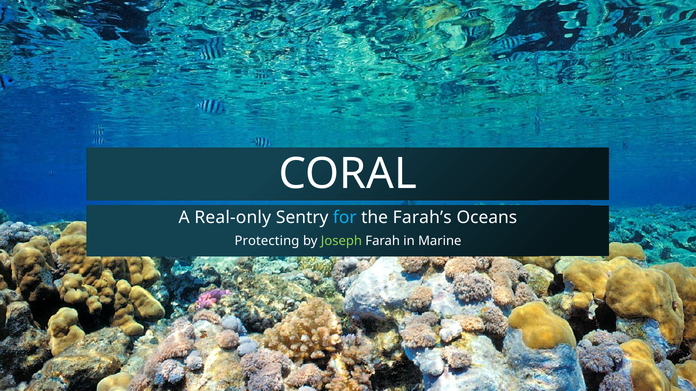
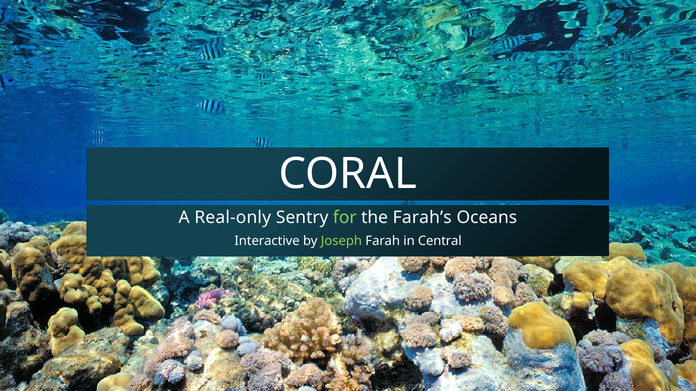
for colour: light blue -> light green
Protecting: Protecting -> Interactive
Marine: Marine -> Central
